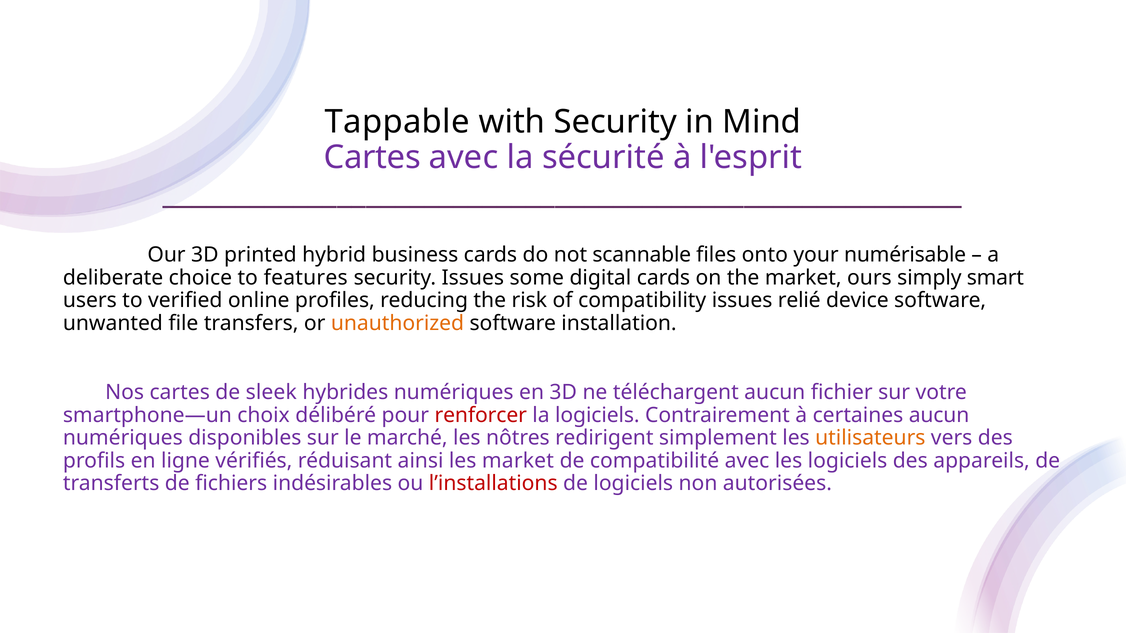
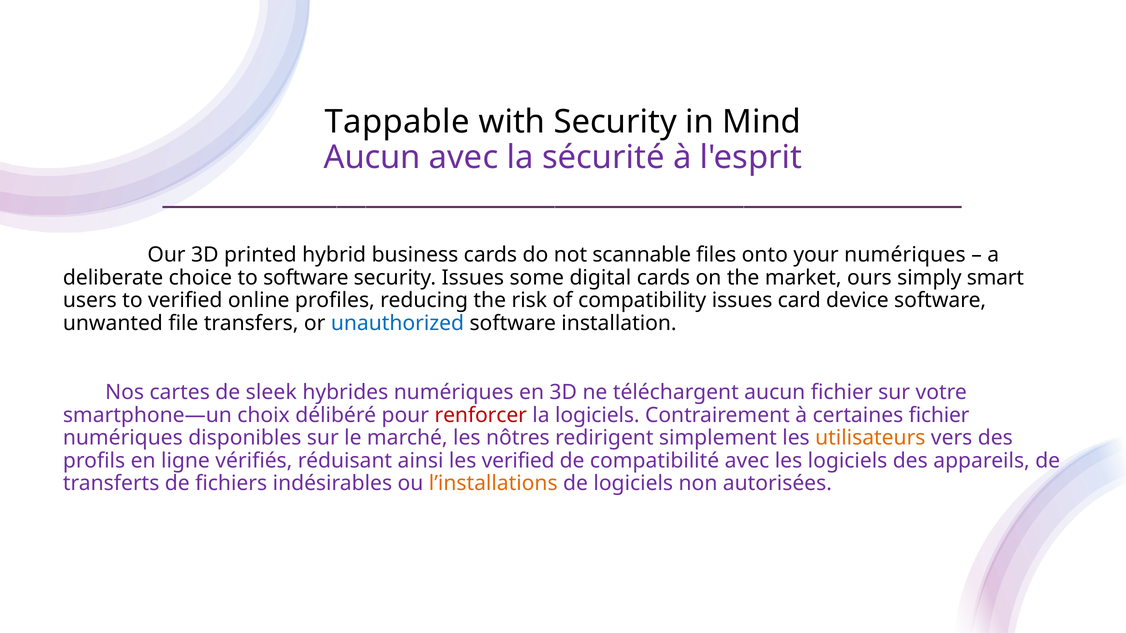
Cartes at (372, 157): Cartes -> Aucun
your numérisable: numérisable -> numériques
to features: features -> software
relié: relié -> card
unauthorized colour: orange -> blue
certaines aucun: aucun -> fichier
les market: market -> verified
l’installations colour: red -> orange
